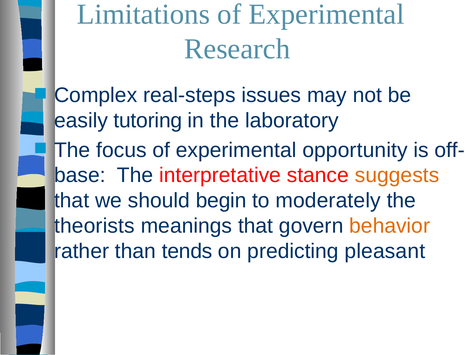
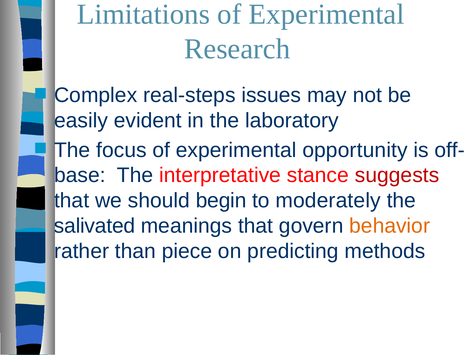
tutoring: tutoring -> evident
suggests colour: orange -> red
theorists: theorists -> salivated
tends: tends -> piece
pleasant: pleasant -> methods
